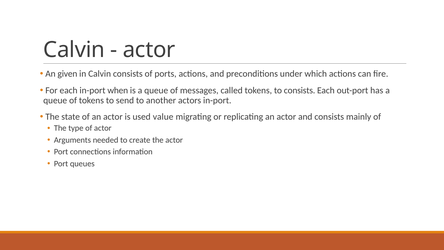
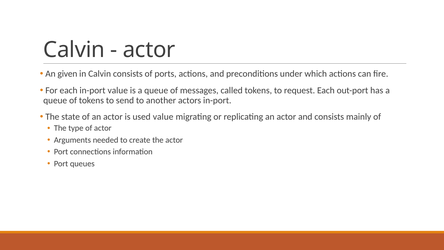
in-port when: when -> value
to consists: consists -> request
